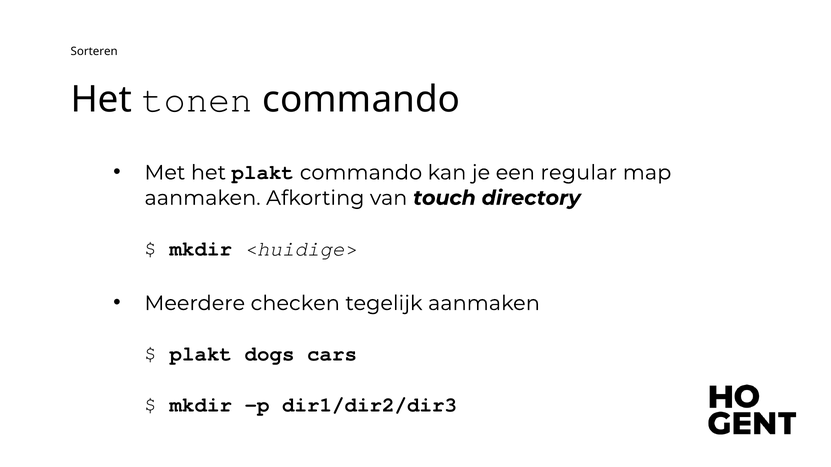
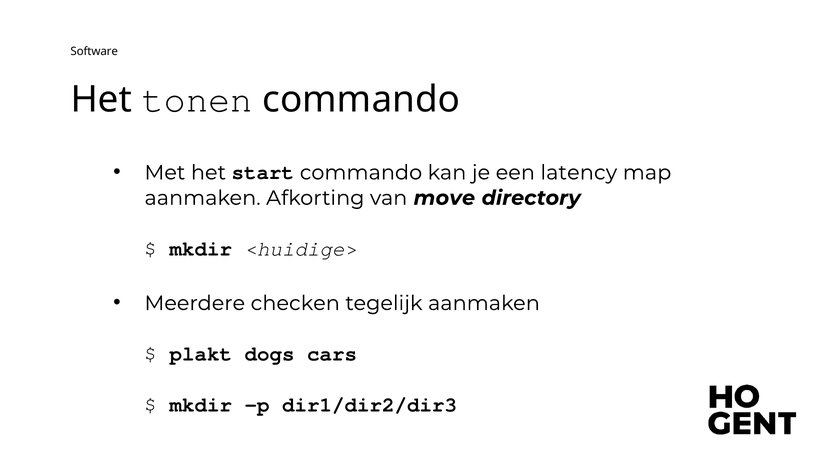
Sorteren: Sorteren -> Software
het plakt: plakt -> start
regular: regular -> latency
touch: touch -> move
